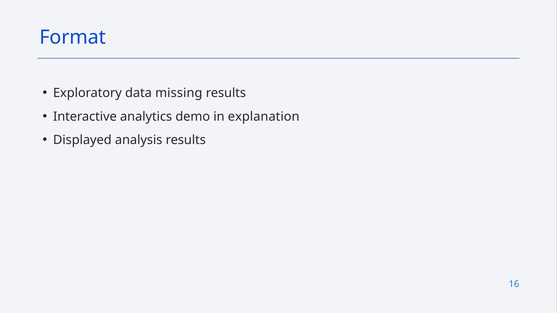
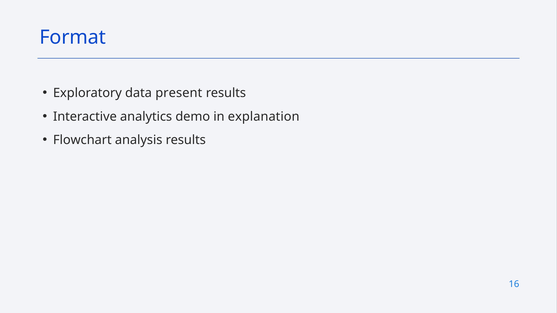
missing: missing -> present
Displayed: Displayed -> Flowchart
